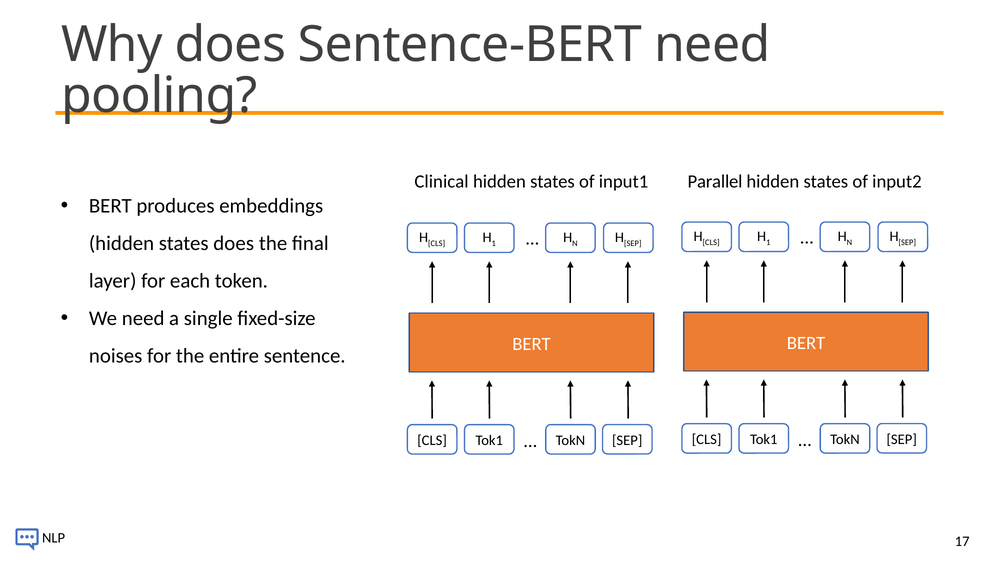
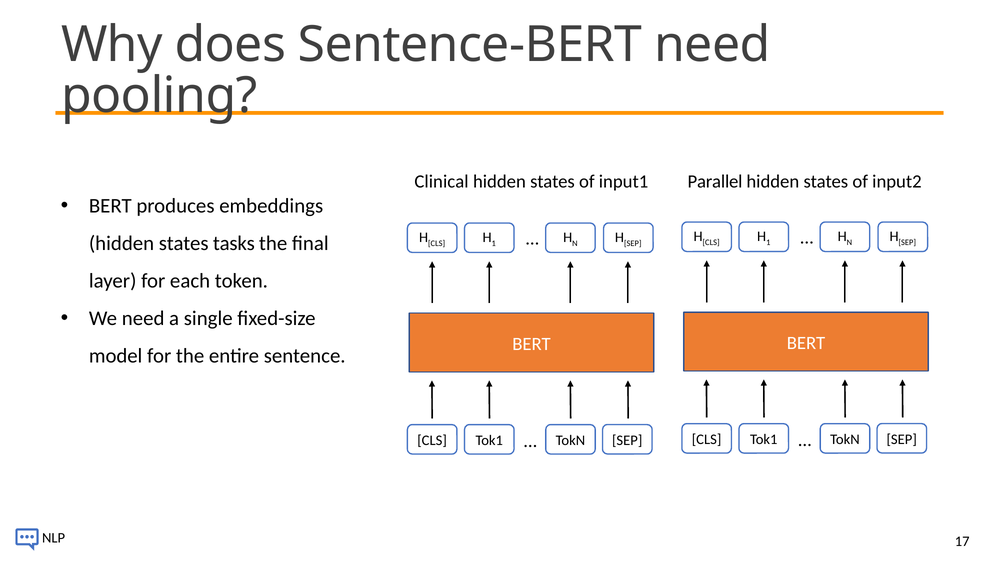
states does: does -> tasks
noises: noises -> model
